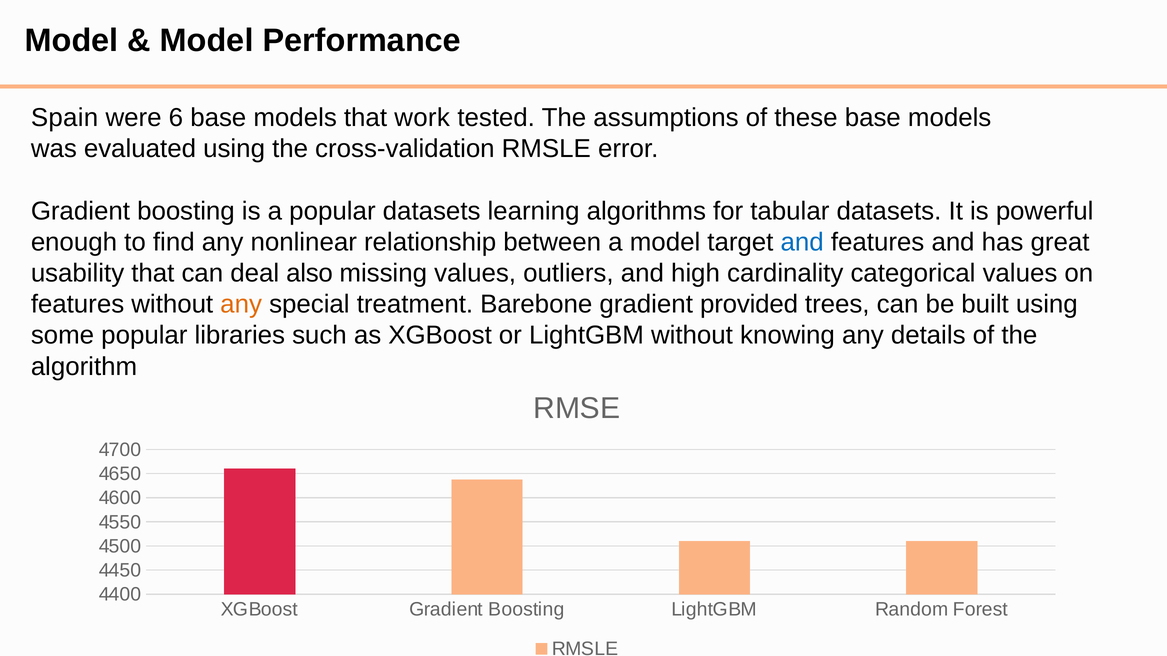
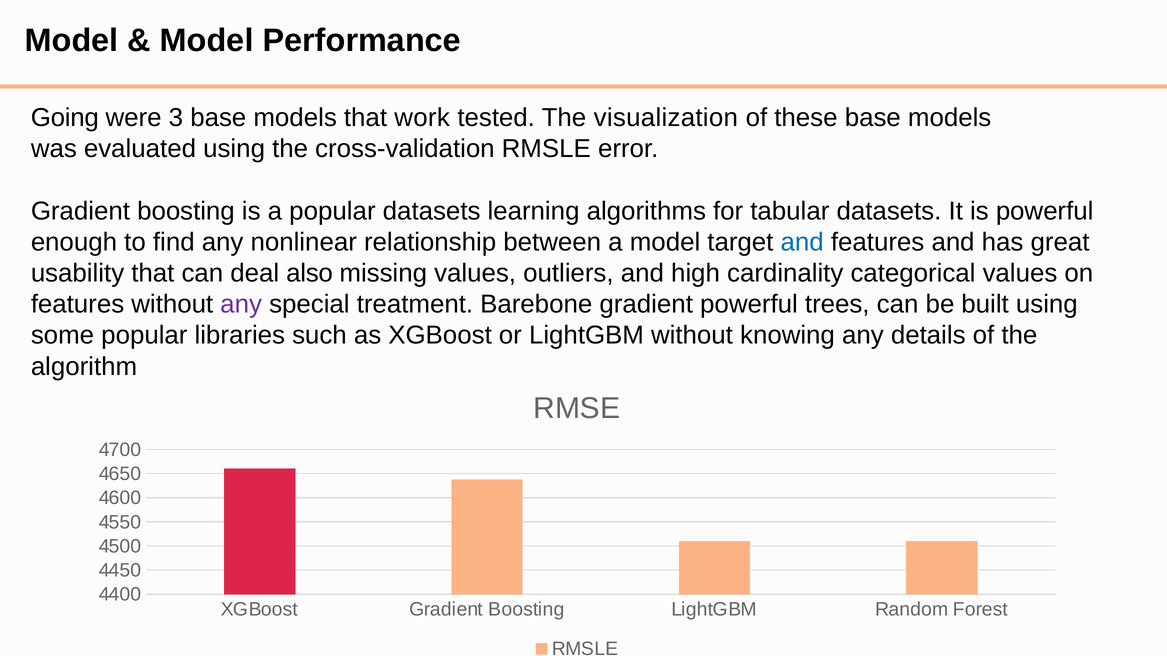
Spain: Spain -> Going
6: 6 -> 3
assumptions: assumptions -> visualization
any at (241, 305) colour: orange -> purple
gradient provided: provided -> powerful
